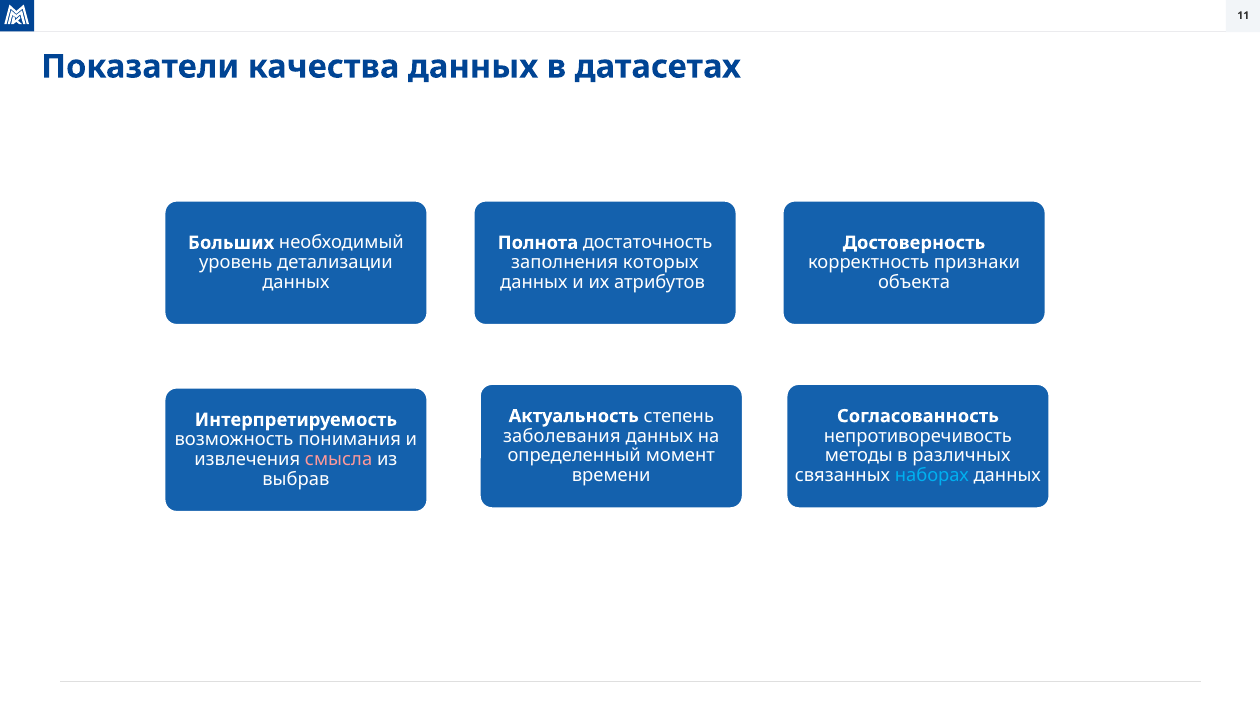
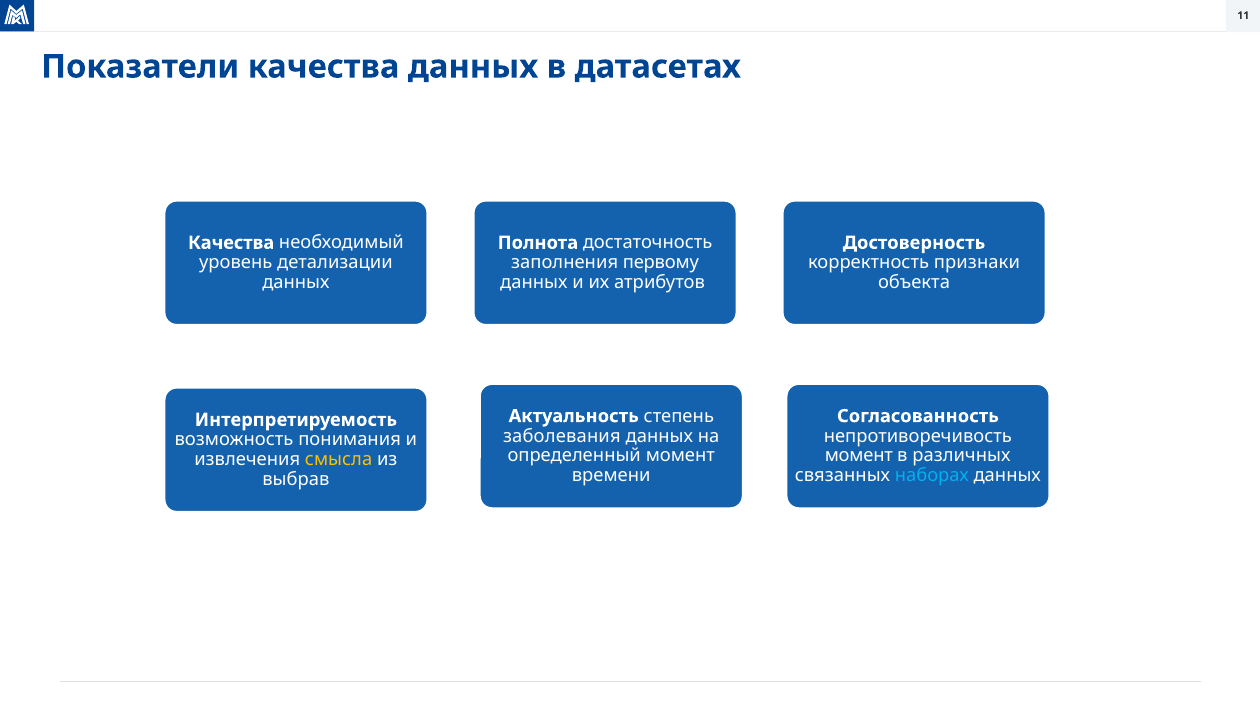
Больших at (231, 243): Больших -> Качества
которых: которых -> первому
методы at (859, 456): методы -> момент
смысла colour: pink -> yellow
